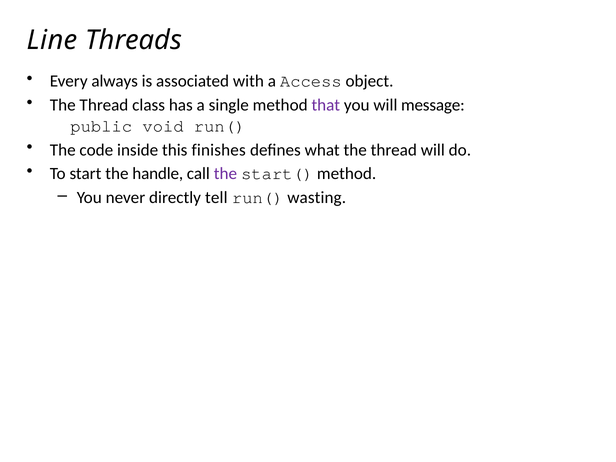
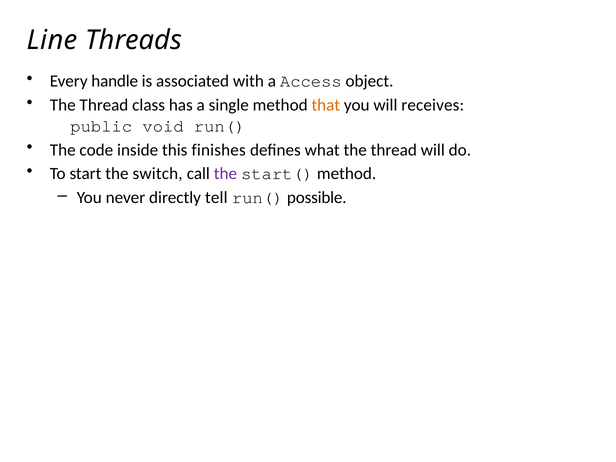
always: always -> handle
that colour: purple -> orange
message: message -> receives
handle: handle -> switch
wasting: wasting -> possible
